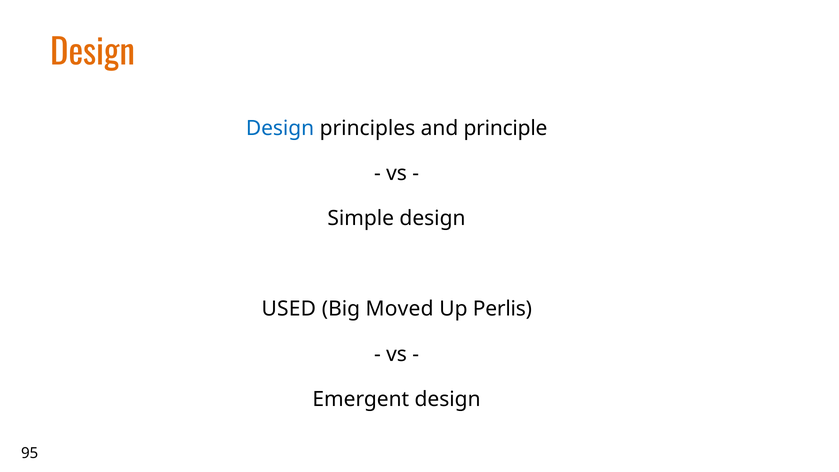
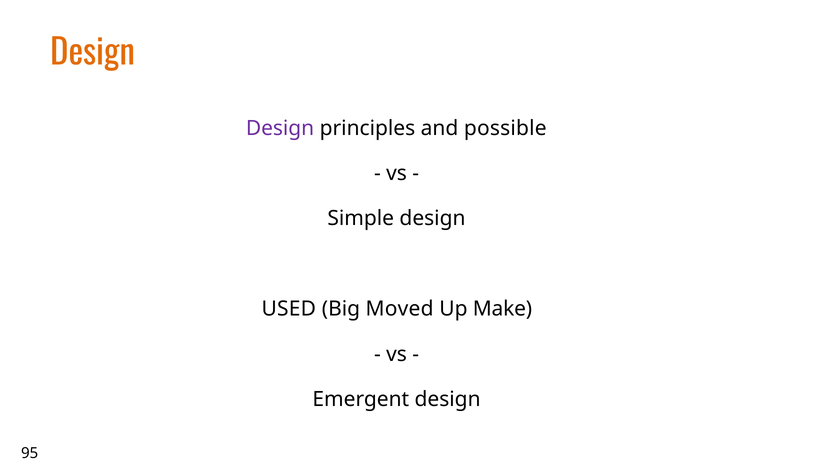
Design at (280, 128) colour: blue -> purple
principle: principle -> possible
Perlis: Perlis -> Make
